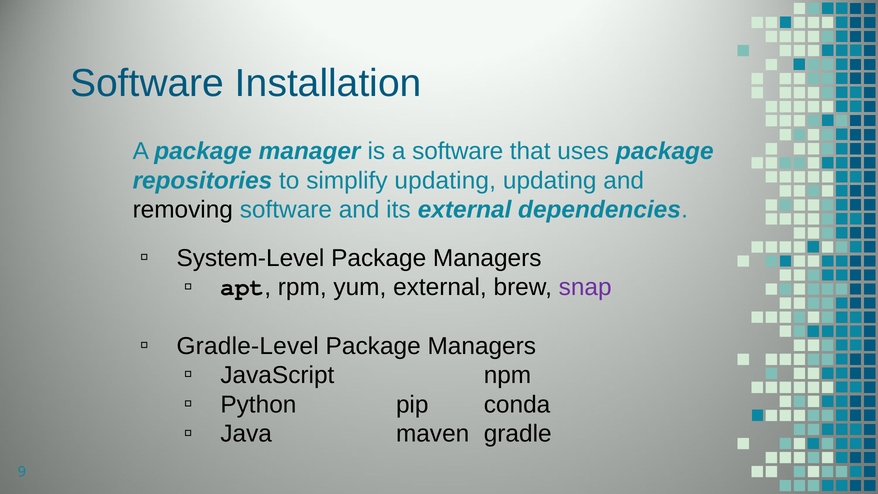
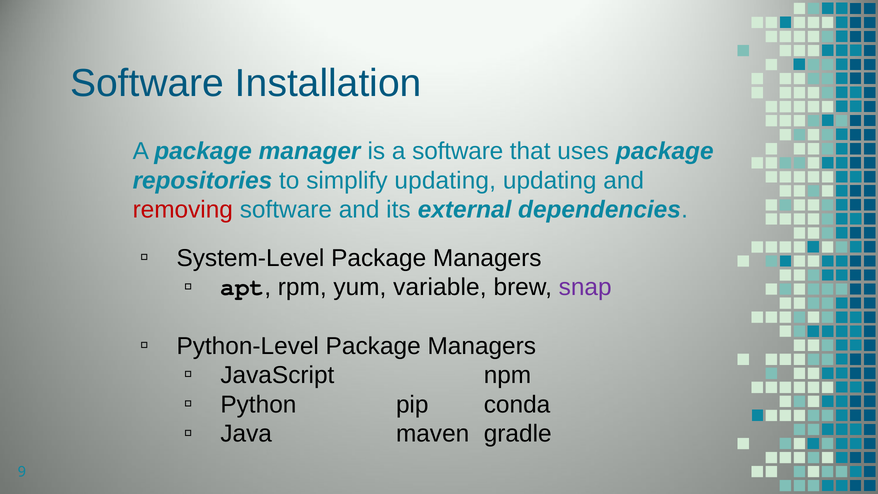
removing colour: black -> red
yum external: external -> variable
Gradle-Level: Gradle-Level -> Python-Level
